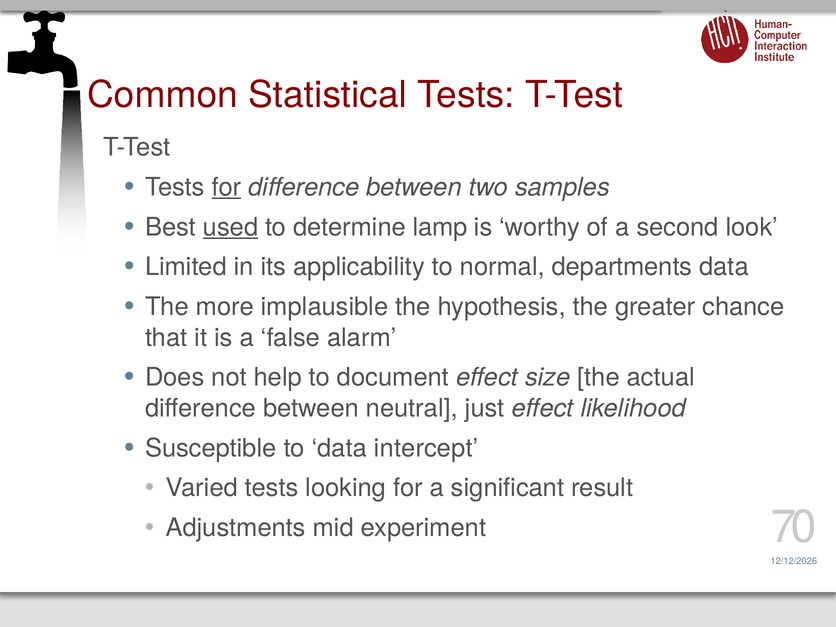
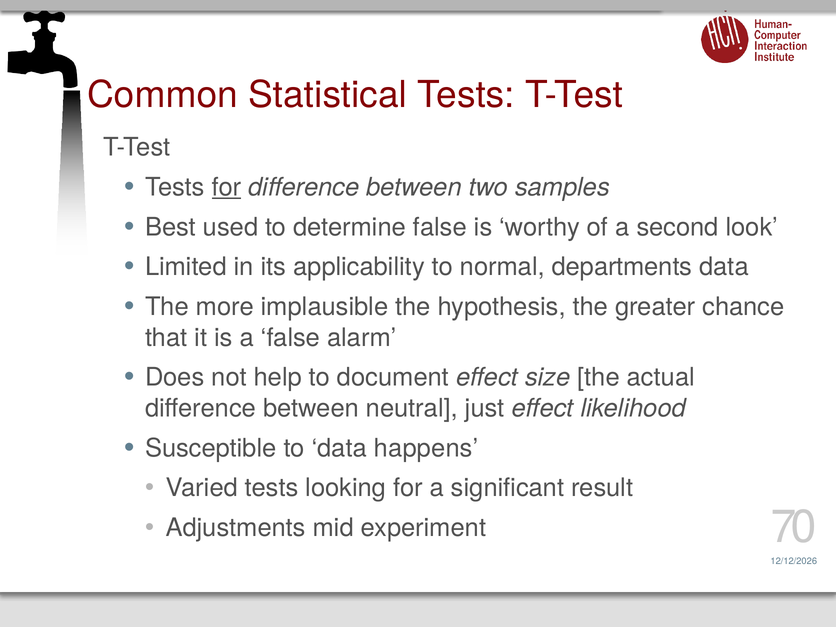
used underline: present -> none
determine lamp: lamp -> false
intercept: intercept -> happens
